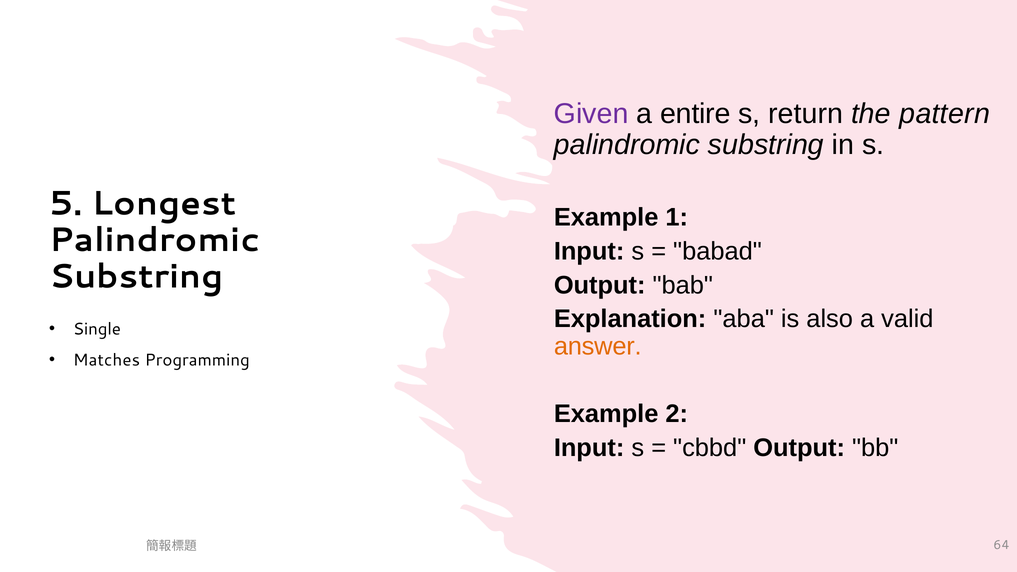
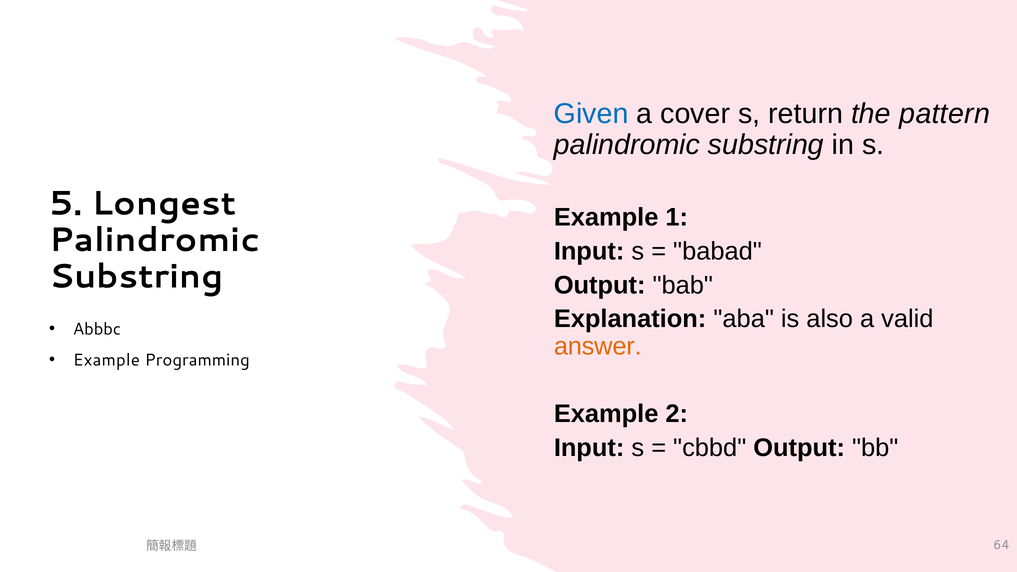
Given colour: purple -> blue
entire: entire -> cover
Single: Single -> Abbbc
Matches at (106, 360): Matches -> Example
